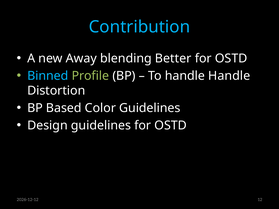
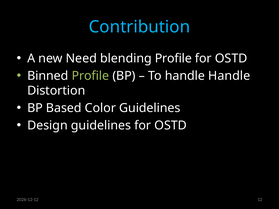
Away: Away -> Need
blending Better: Better -> Profile
Binned colour: light blue -> white
